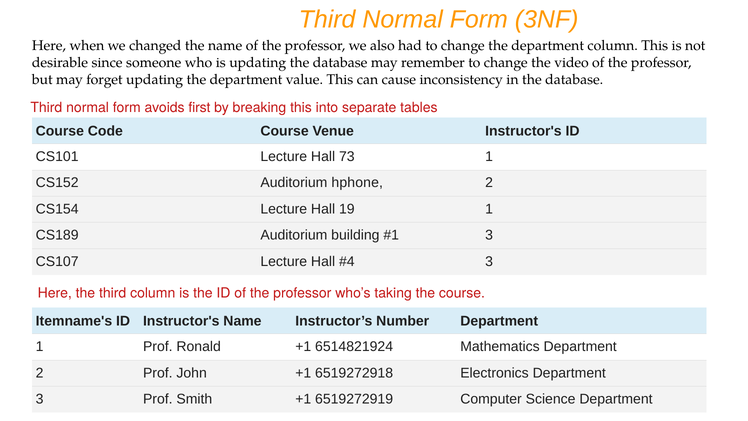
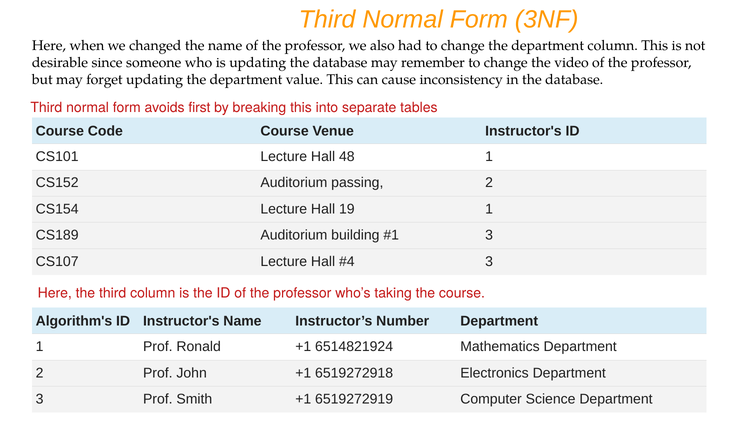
73: 73 -> 48
hphone: hphone -> passing
Itemname's: Itemname's -> Algorithm's
